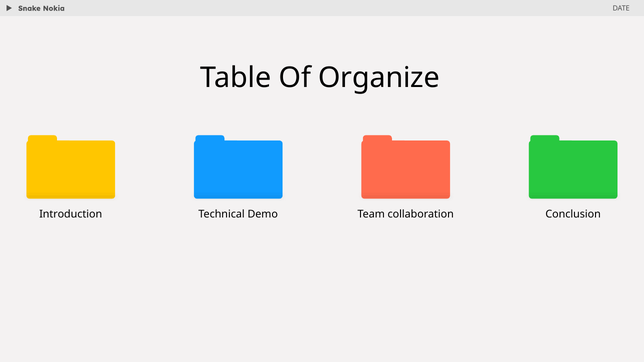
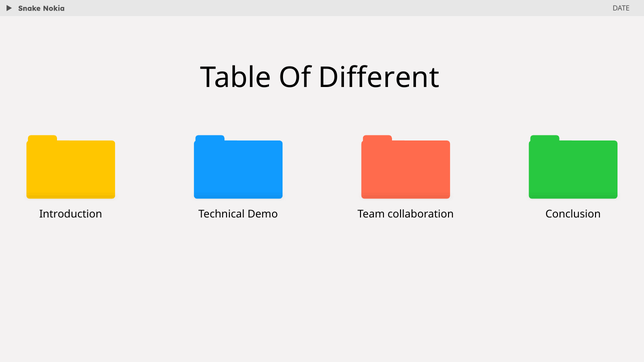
Organize: Organize -> Different
